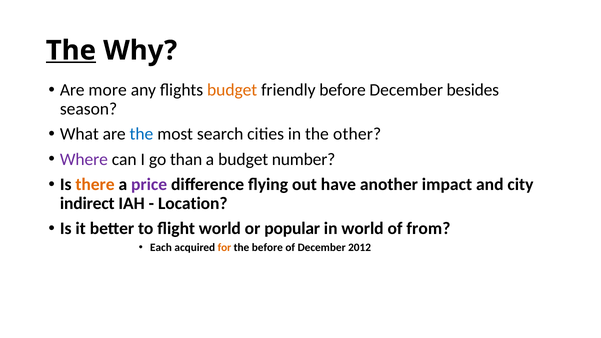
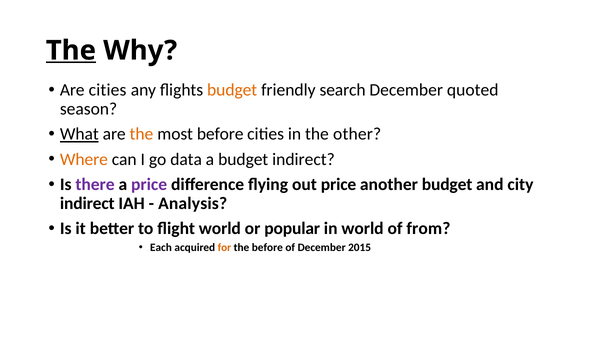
Are more: more -> cities
friendly before: before -> search
besides: besides -> quoted
What underline: none -> present
the at (141, 134) colour: blue -> orange
most search: search -> before
Where colour: purple -> orange
than: than -> data
budget number: number -> indirect
there colour: orange -> purple
out have: have -> price
another impact: impact -> budget
Location: Location -> Analysis
2012: 2012 -> 2015
